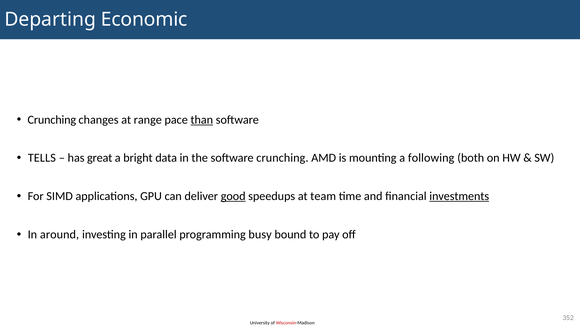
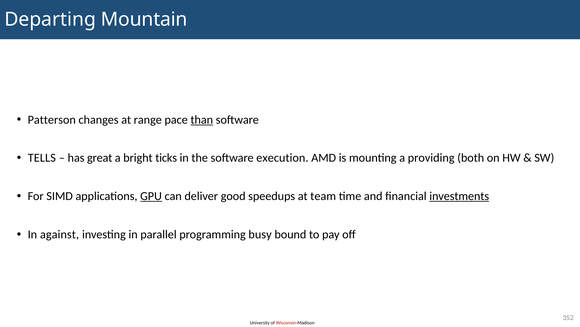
Economic: Economic -> Mountain
Crunching at (52, 119): Crunching -> Patterson
data: data -> ticks
software crunching: crunching -> execution
following: following -> providing
GPU underline: none -> present
good underline: present -> none
around: around -> against
